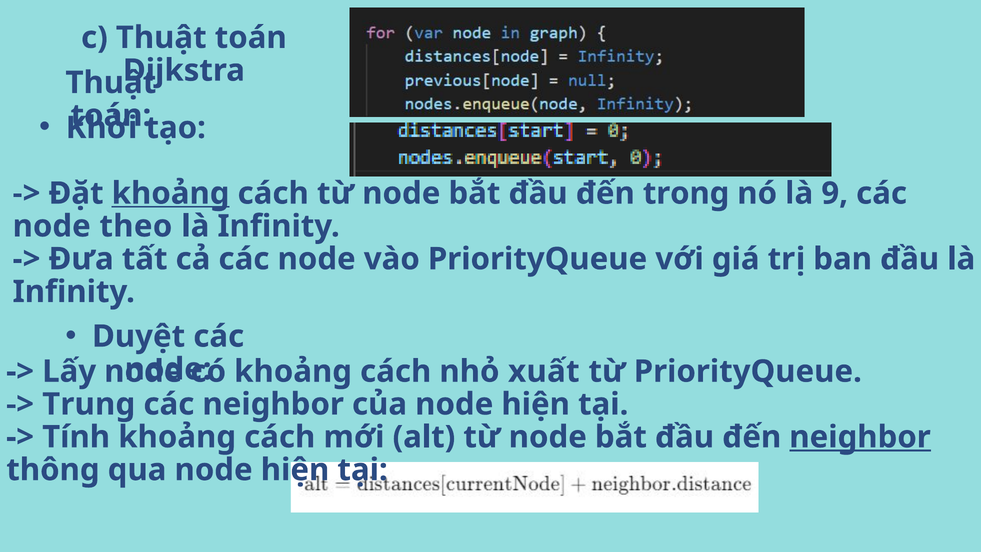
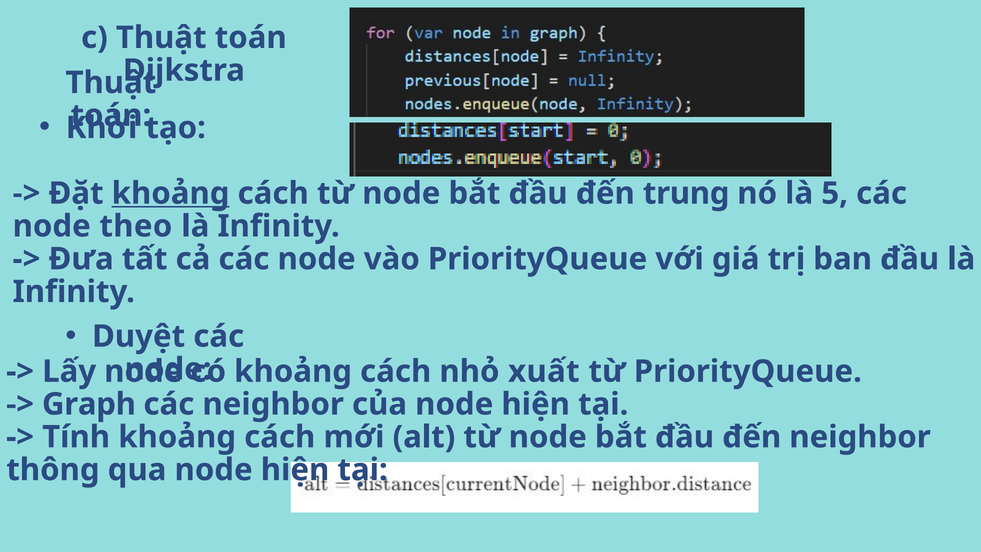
trong: trong -> trung
9: 9 -> 5
Trung: Trung -> Graph
neighbor at (860, 437) underline: present -> none
